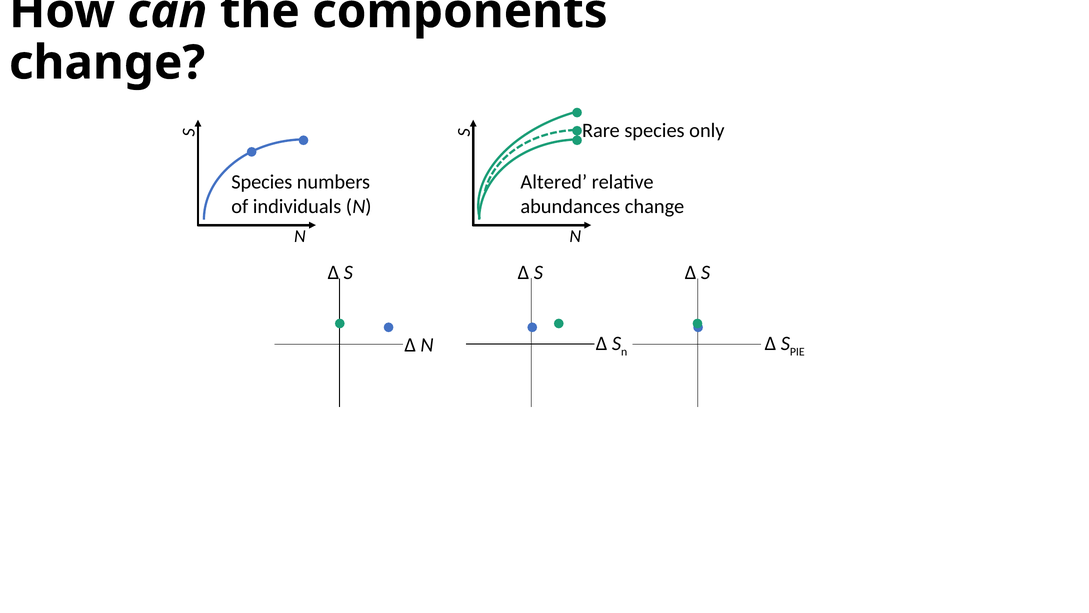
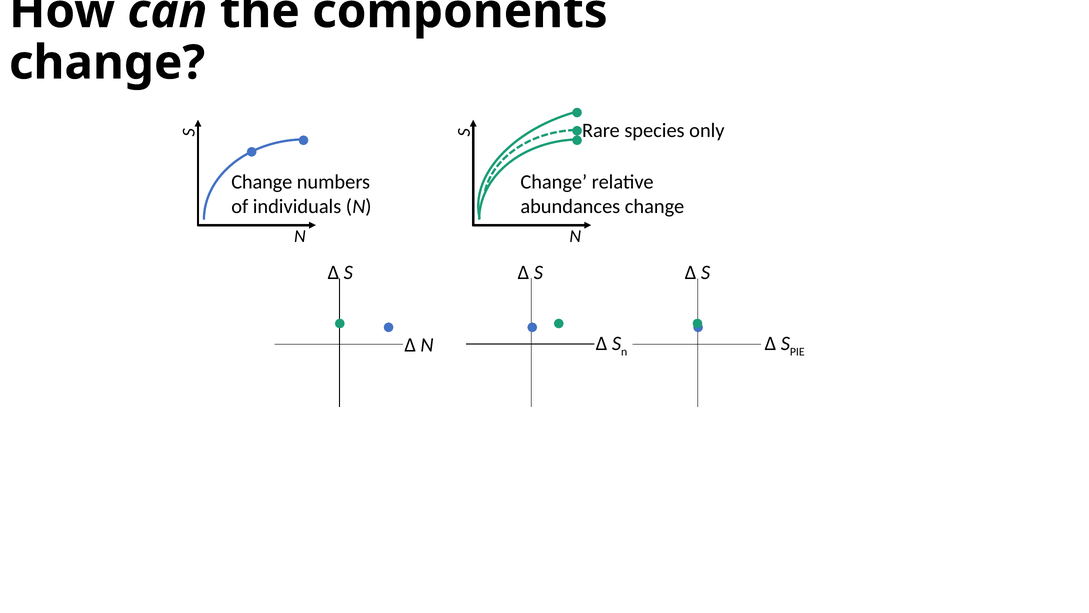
Species at (262, 182): Species -> Change
Altered at (554, 182): Altered -> Change
